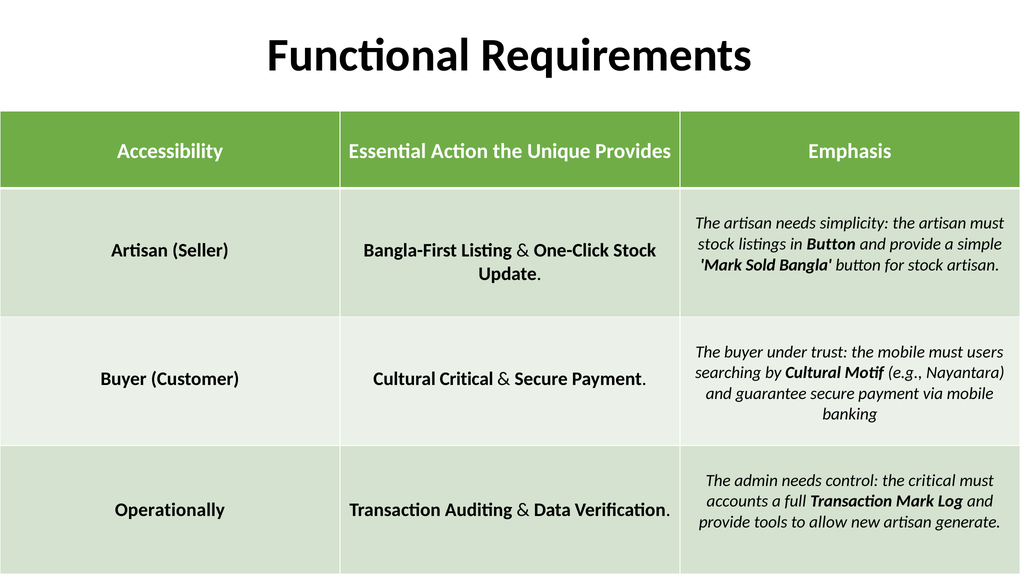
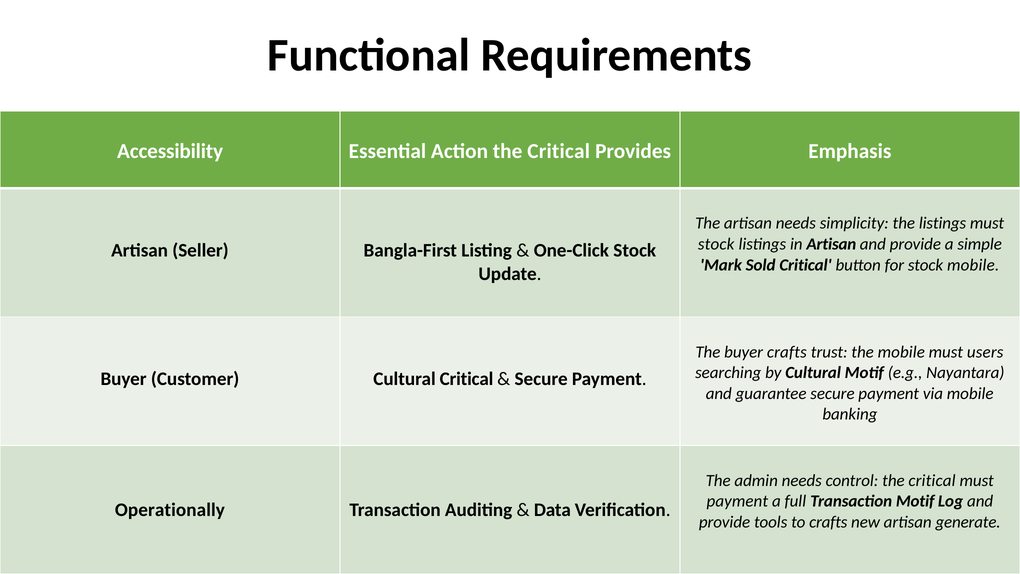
Action the Unique: Unique -> Critical
simplicity the artisan: artisan -> listings
in Button: Button -> Artisan
Sold Bangla: Bangla -> Critical
stock artisan: artisan -> mobile
buyer under: under -> crafts
accounts at (737, 501): accounts -> payment
Transaction Mark: Mark -> Motif
to allow: allow -> crafts
